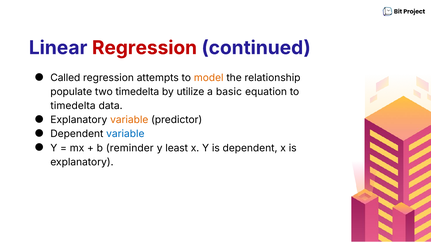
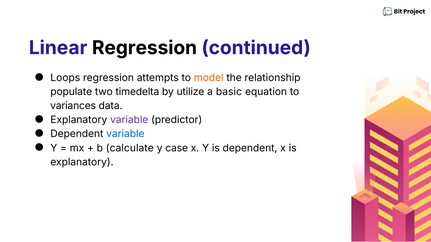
Regression at (144, 48) colour: red -> black
Called: Called -> Loops
timedelta at (73, 106): timedelta -> variances
variable at (129, 120) colour: orange -> purple
reminder: reminder -> calculate
least: least -> case
